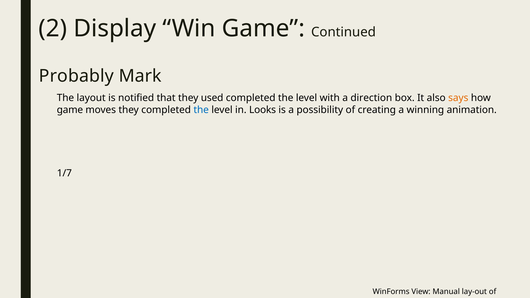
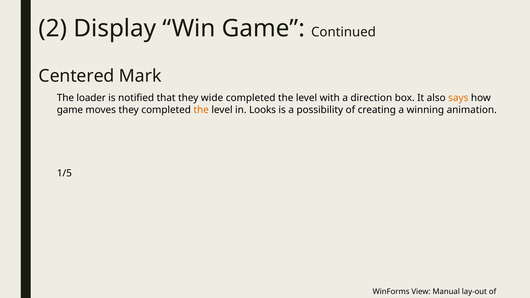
Probably: Probably -> Centered
layout: layout -> loader
used: used -> wide
the at (201, 110) colour: blue -> orange
1/7: 1/7 -> 1/5
